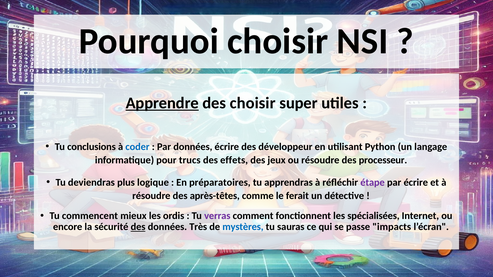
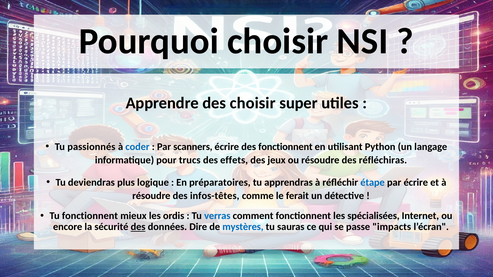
Apprendre underline: present -> none
conclusions: conclusions -> passionnés
Par données: données -> scanners
des développeur: développeur -> fonctionnent
processeur: processeur -> réfléchiras
étape colour: purple -> blue
après-têtes: après-têtes -> infos-têtes
Tu commencent: commencent -> fonctionnent
verras colour: purple -> blue
Très: Très -> Dire
